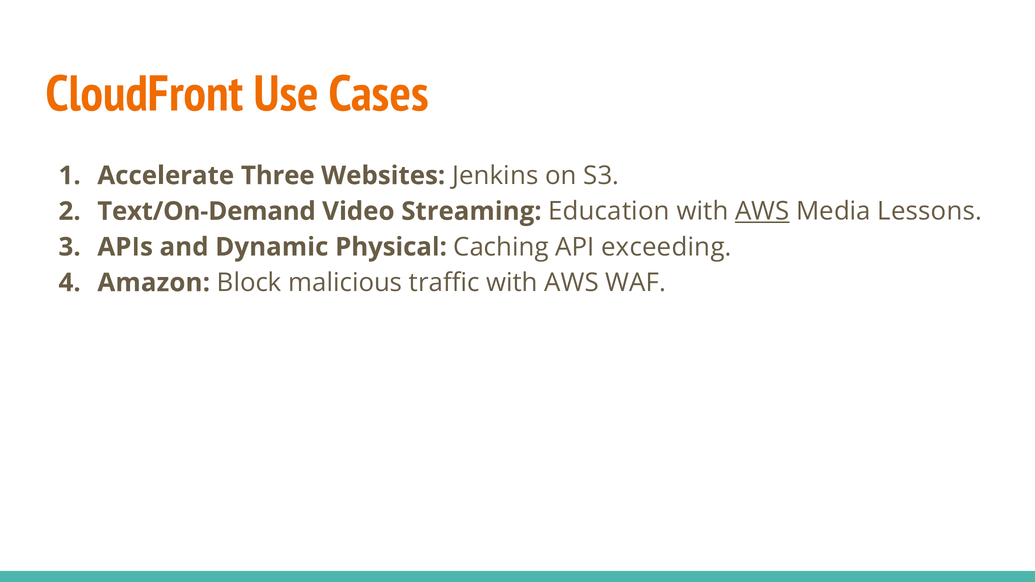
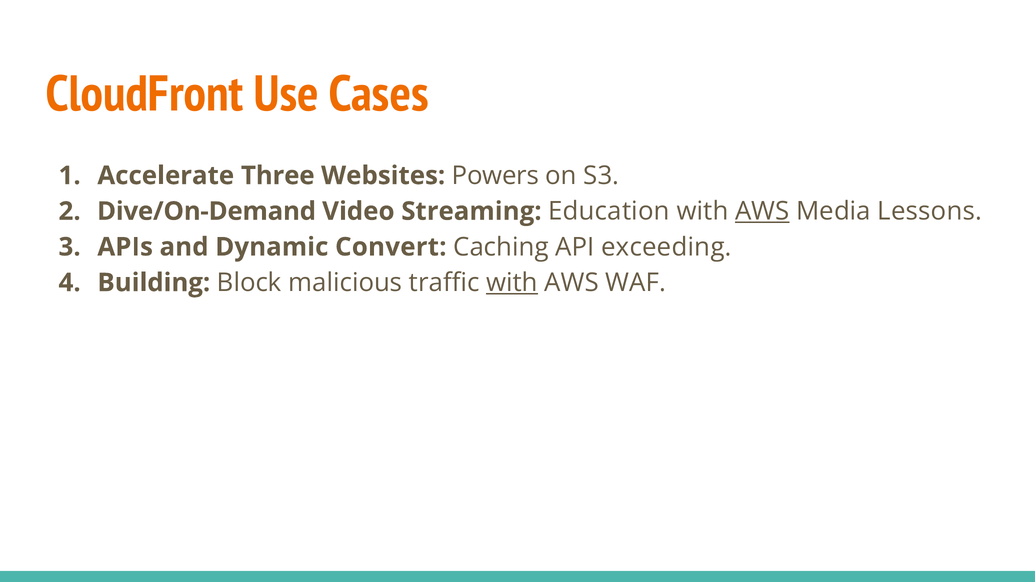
Jenkins: Jenkins -> Powers
Text/On-Demand: Text/On-Demand -> Dive/On-Demand
Physical: Physical -> Convert
Amazon: Amazon -> Building
with at (512, 283) underline: none -> present
